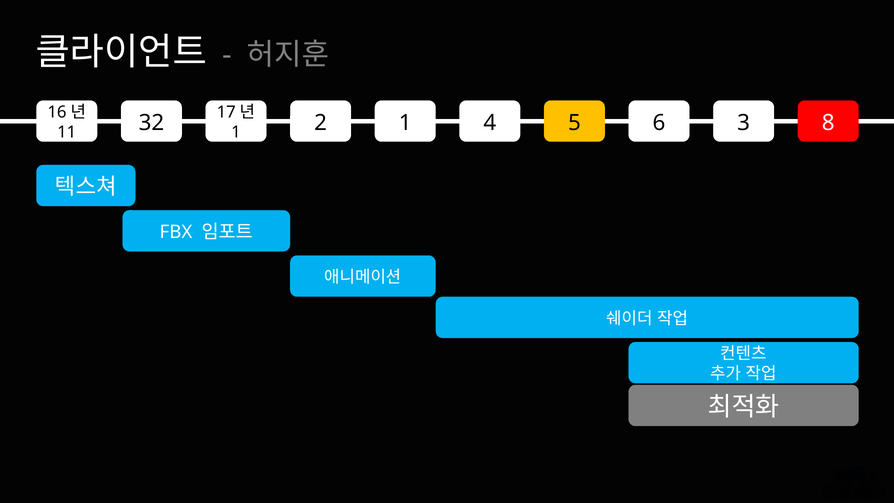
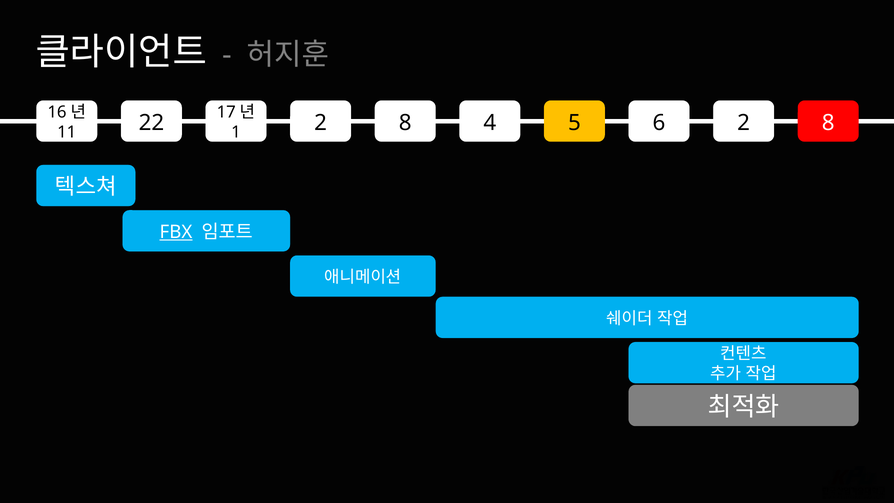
2 1: 1 -> 8
6 3: 3 -> 2
32: 32 -> 22
FBX underline: none -> present
